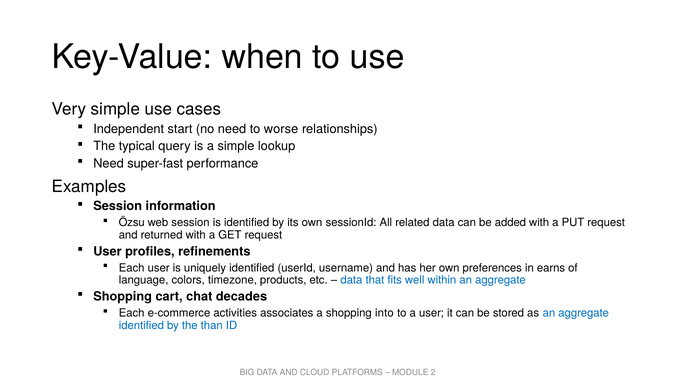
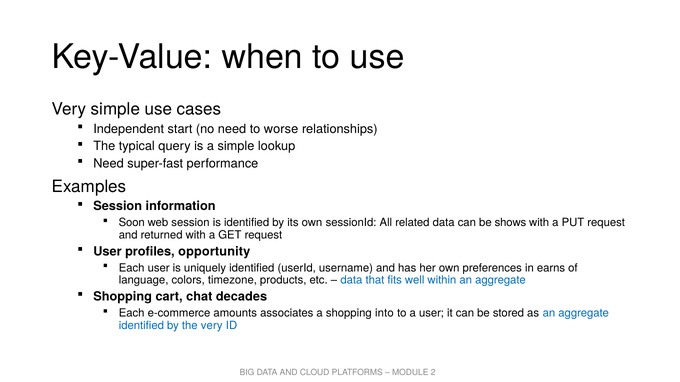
Özsu: Özsu -> Soon
added: added -> shows
refinements: refinements -> opportunity
activities: activities -> amounts
the than: than -> very
